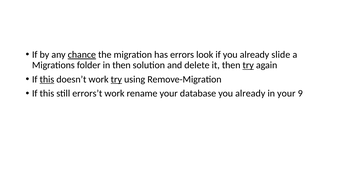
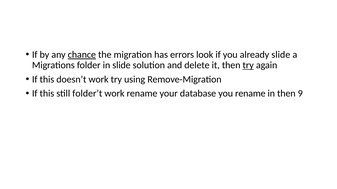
in then: then -> slide
this at (47, 80) underline: present -> none
try at (116, 80) underline: present -> none
errors’t: errors’t -> folder’t
database you already: already -> rename
in your: your -> then
